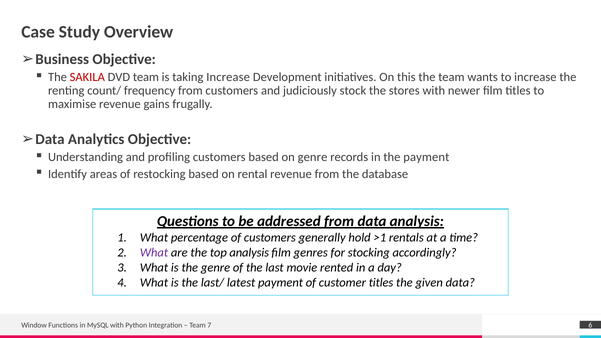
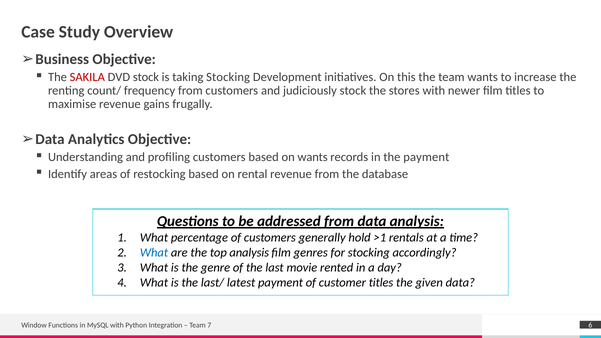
DVD team: team -> stock
taking Increase: Increase -> Stocking
on genre: genre -> wants
What at (154, 253) colour: purple -> blue
